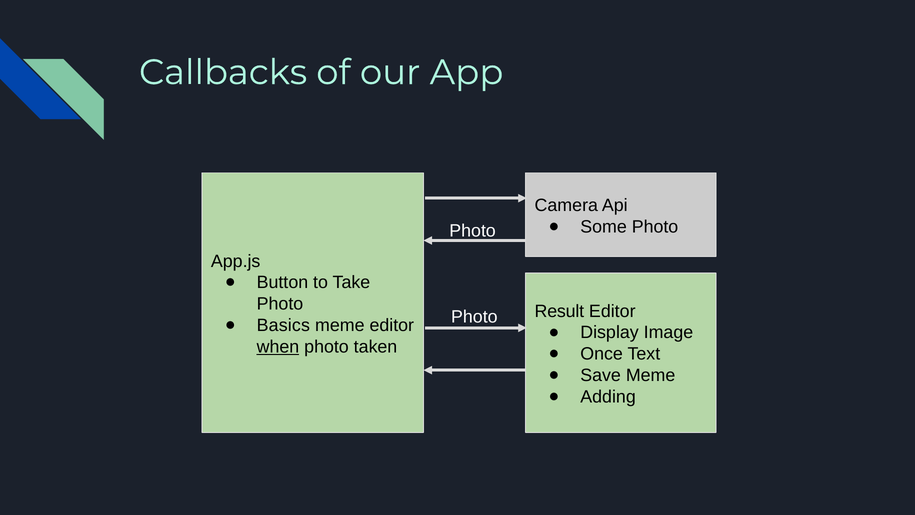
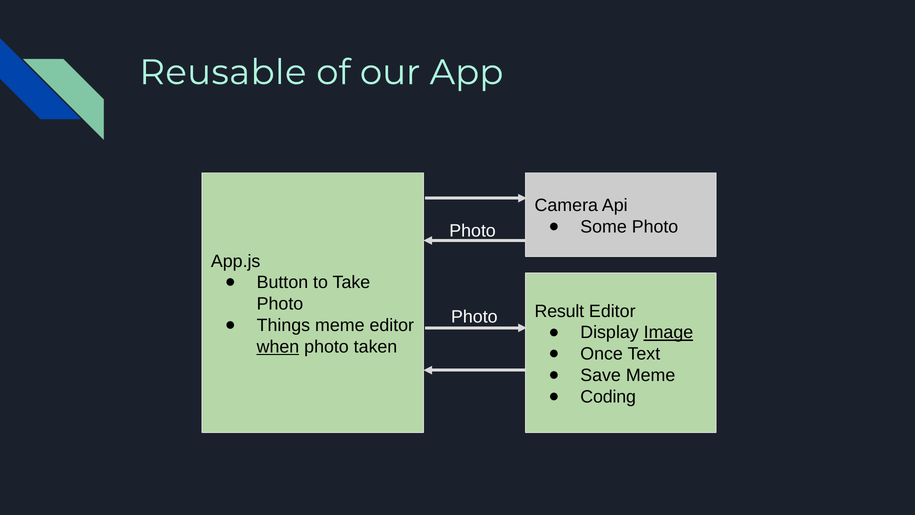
Callbacks: Callbacks -> Reusable
Basics: Basics -> Things
Image underline: none -> present
Adding: Adding -> Coding
